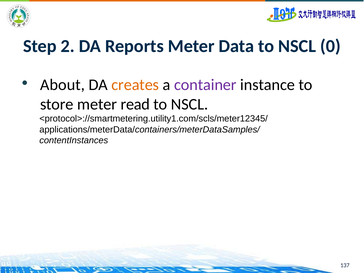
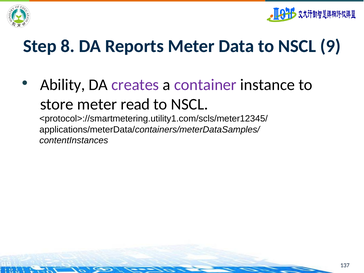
2: 2 -> 8
0: 0 -> 9
About: About -> Ability
creates colour: orange -> purple
